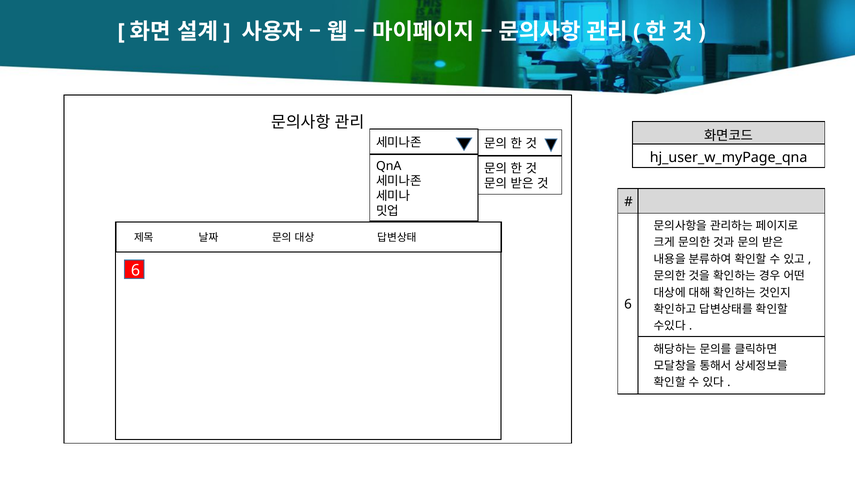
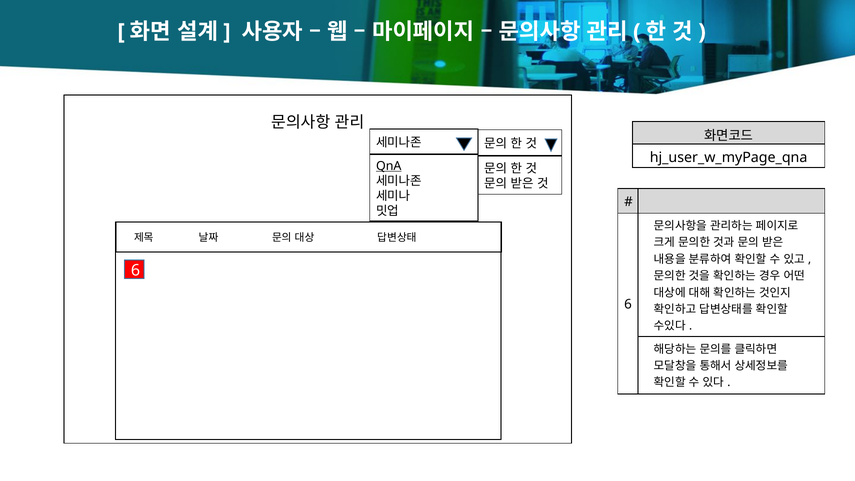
QnA underline: none -> present
